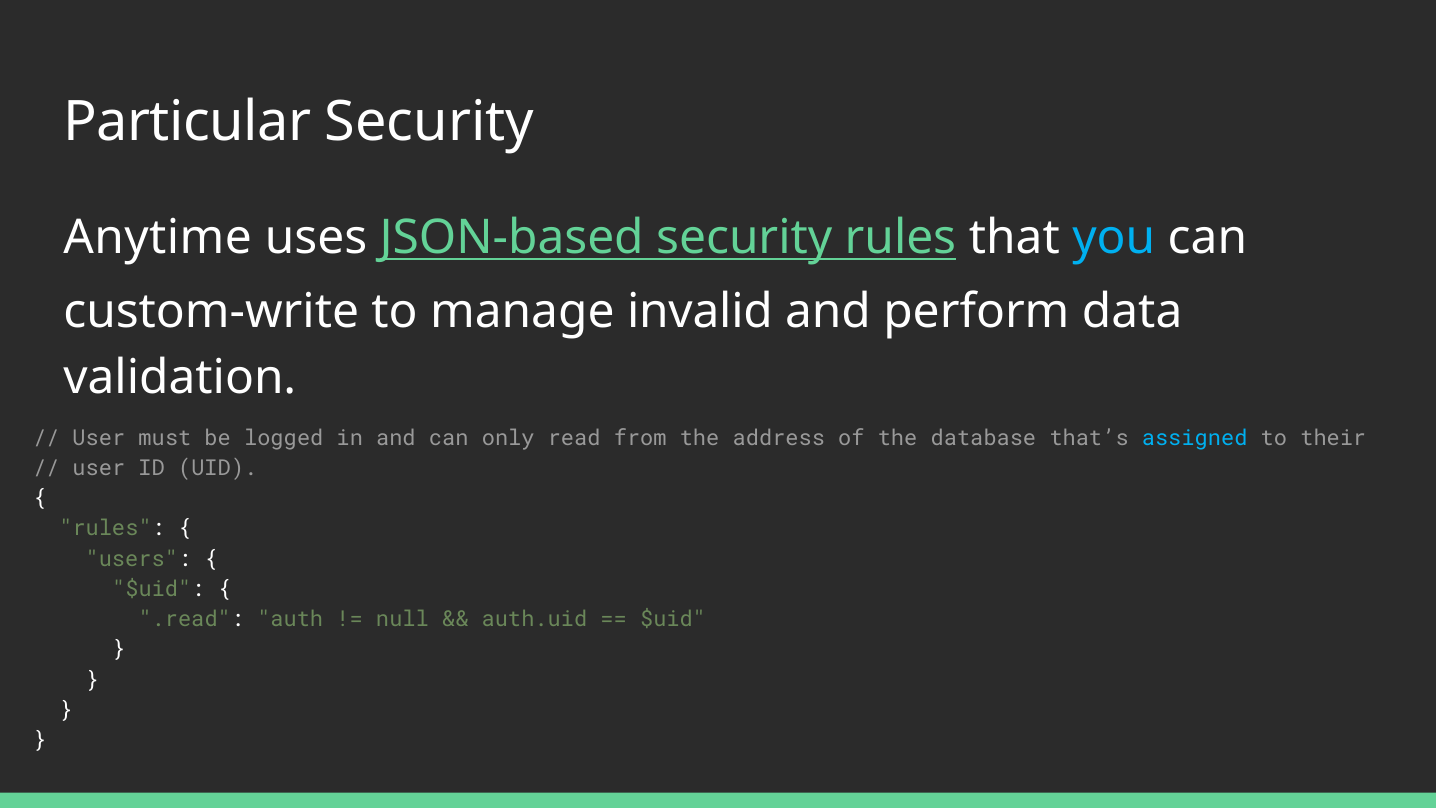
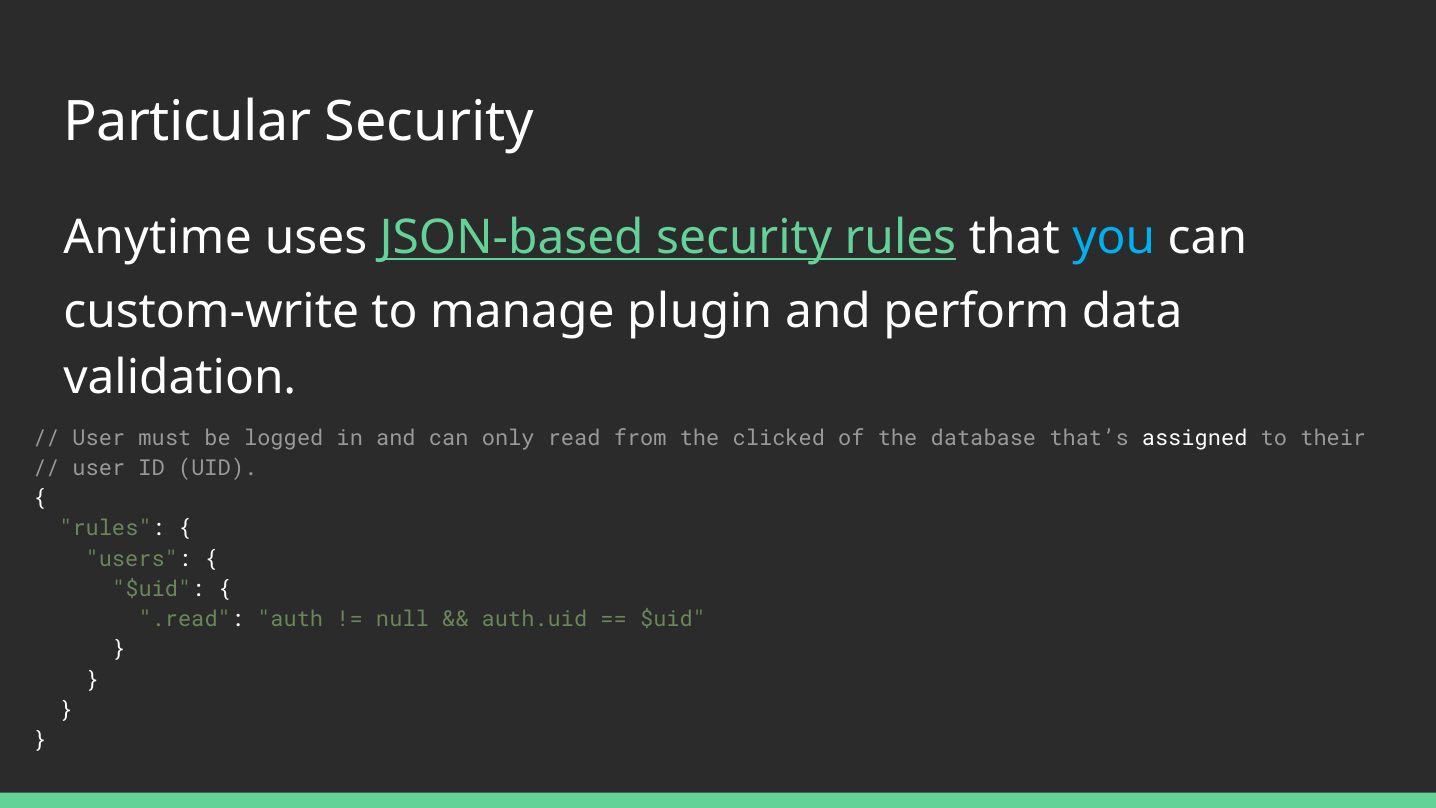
invalid: invalid -> plugin
address: address -> clicked
assigned colour: light blue -> white
